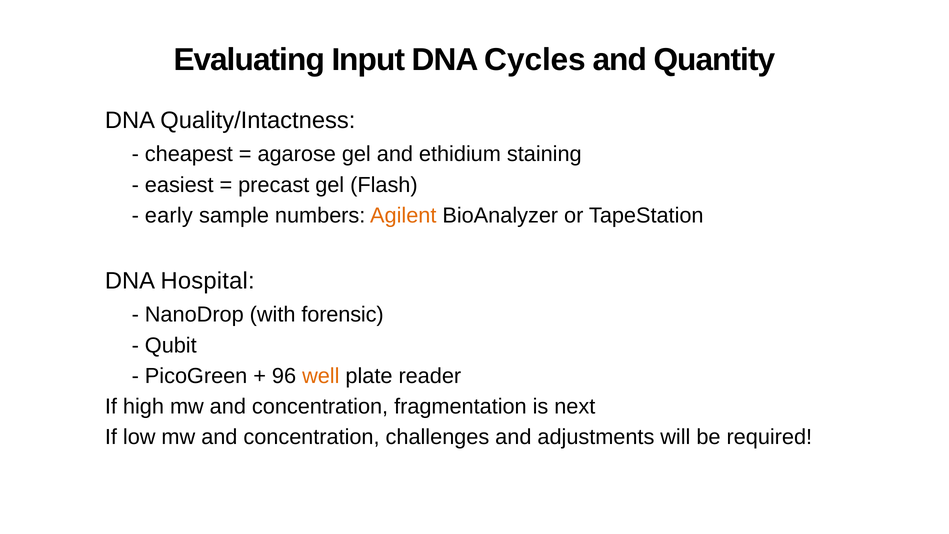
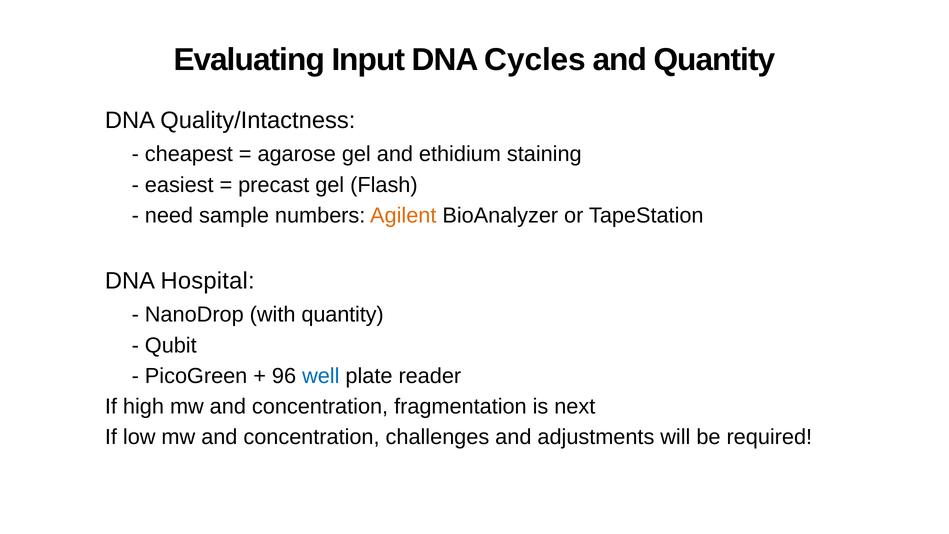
early: early -> need
with forensic: forensic -> quantity
well colour: orange -> blue
